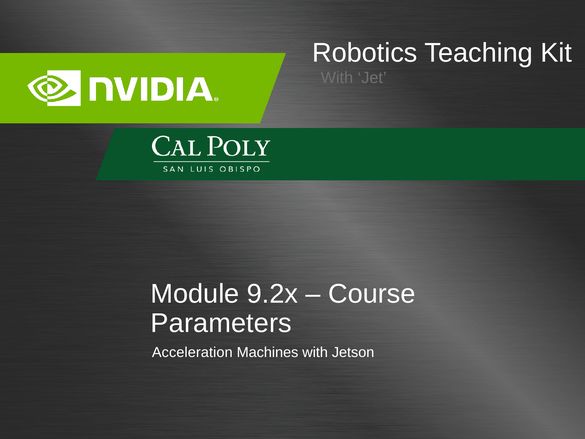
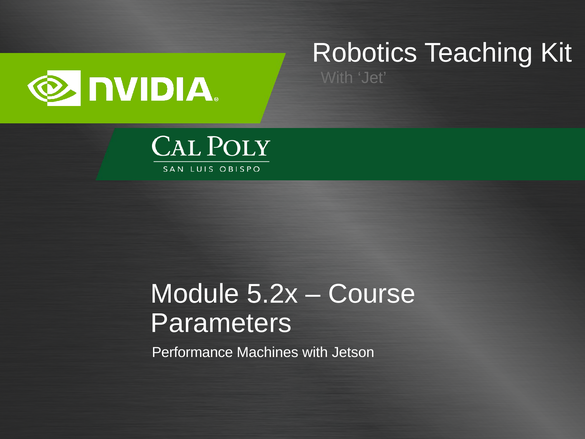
9.2x: 9.2x -> 5.2x
Acceleration: Acceleration -> Performance
